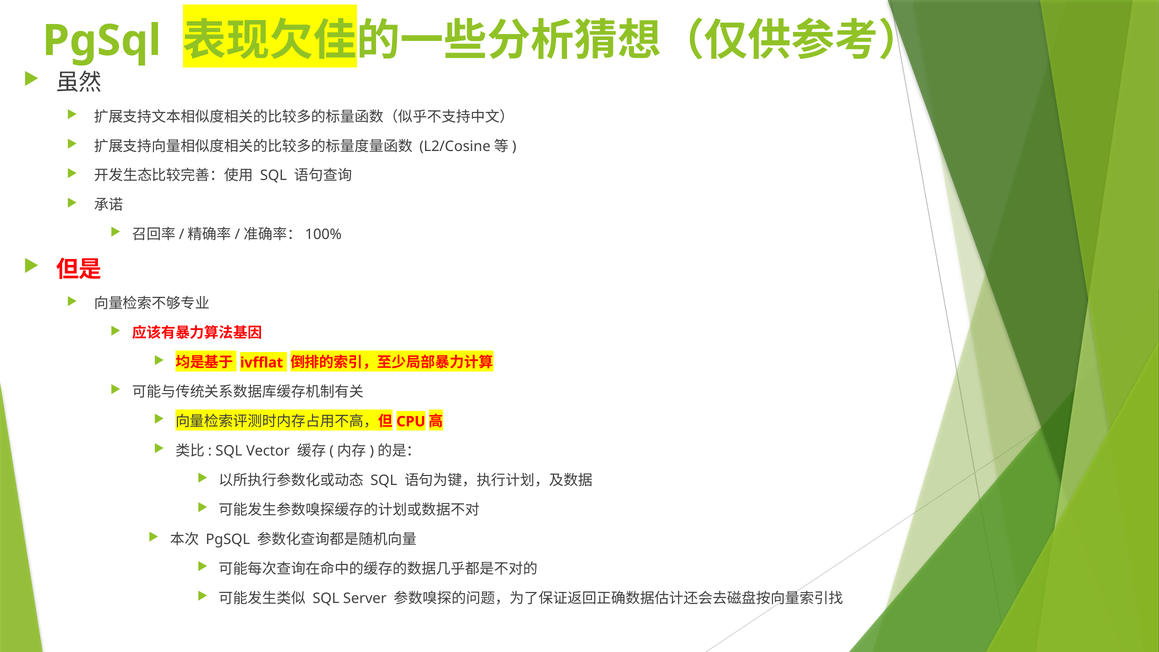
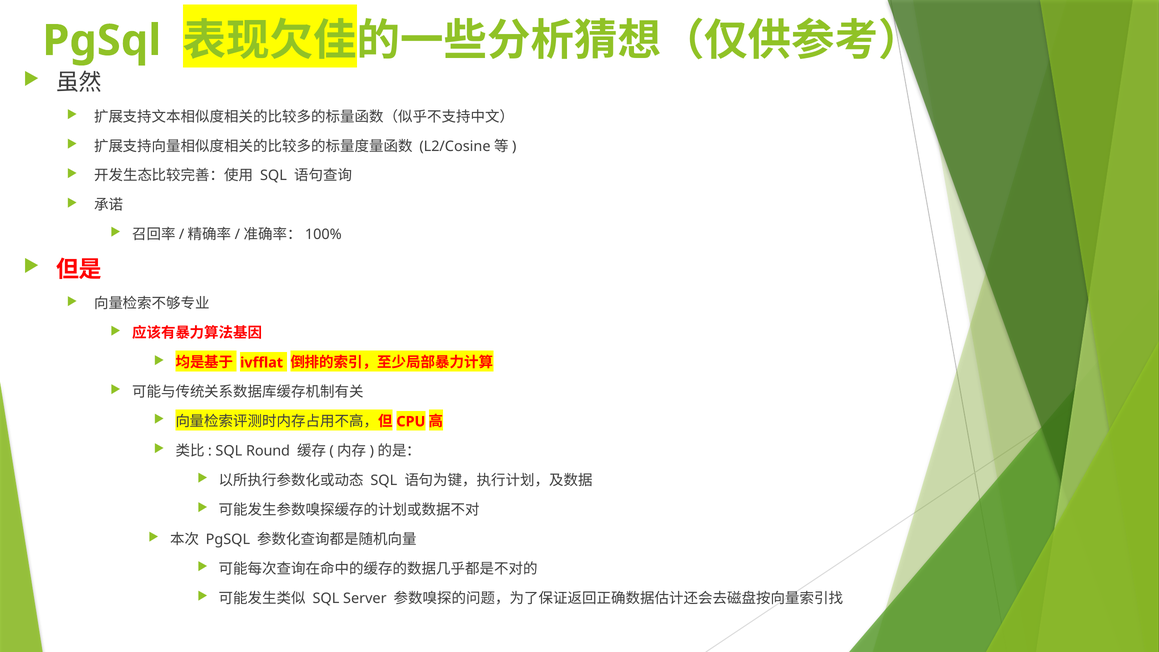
Vector: Vector -> Round
